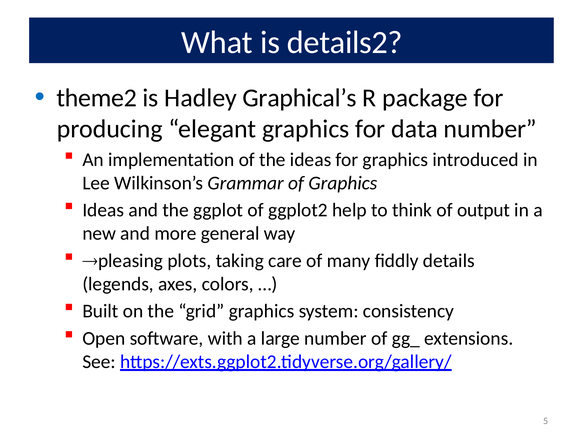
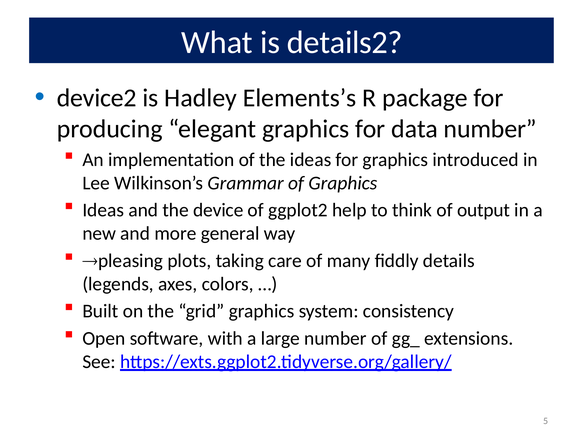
theme2: theme2 -> device2
Graphical’s: Graphical’s -> Elements’s
ggplot: ggplot -> device
